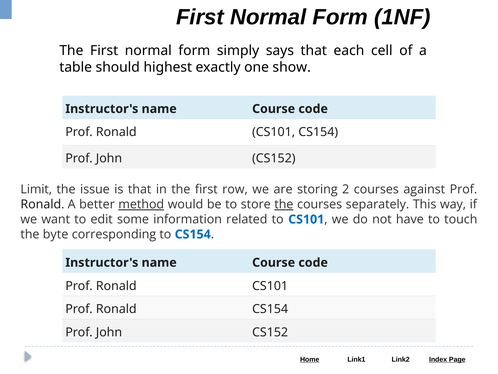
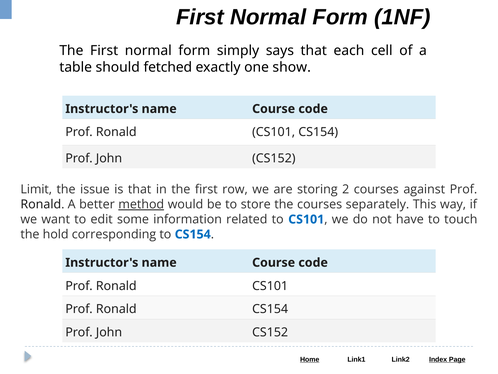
highest: highest -> fetched
the at (284, 204) underline: present -> none
byte: byte -> hold
